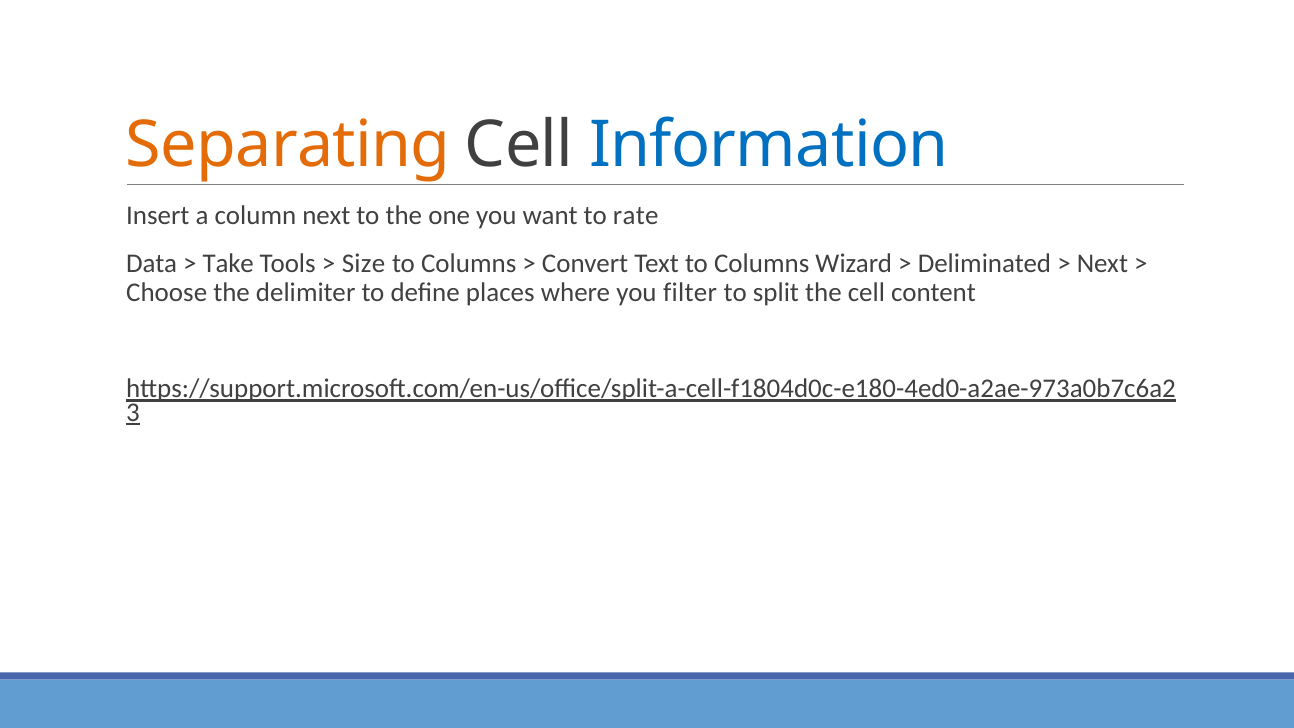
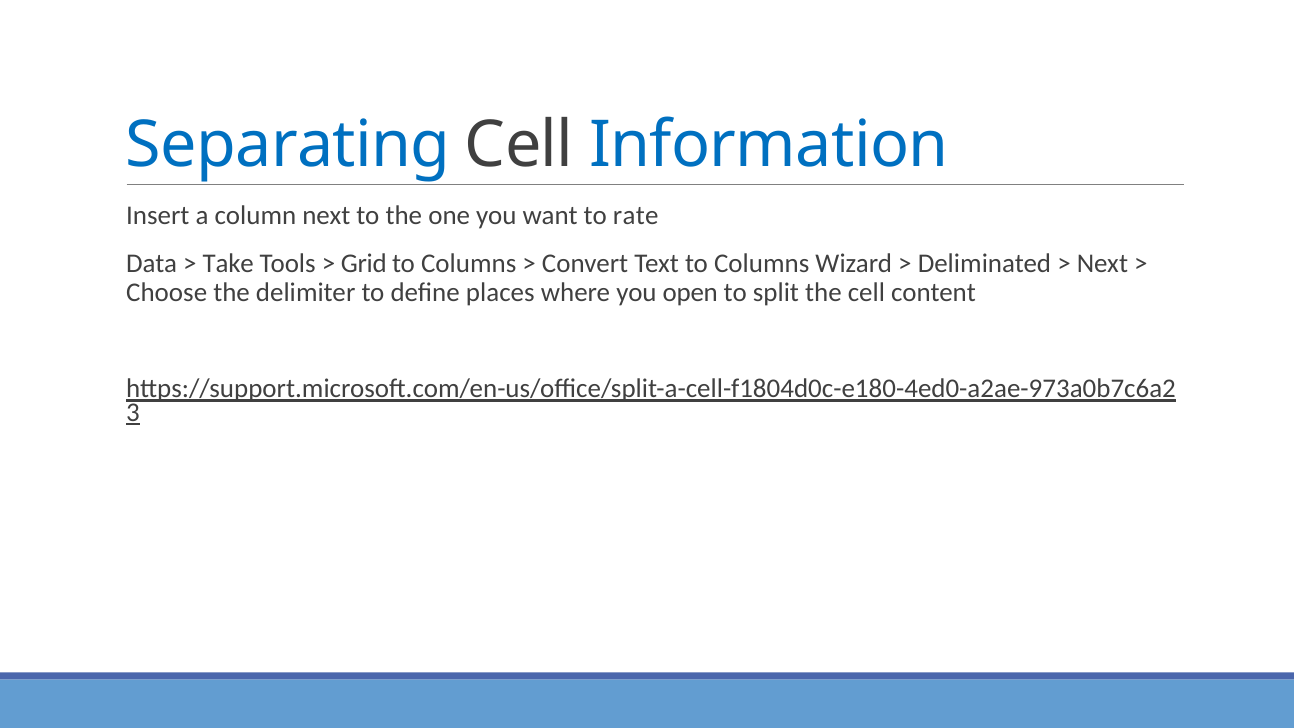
Separating colour: orange -> blue
Size: Size -> Grid
filter: filter -> open
